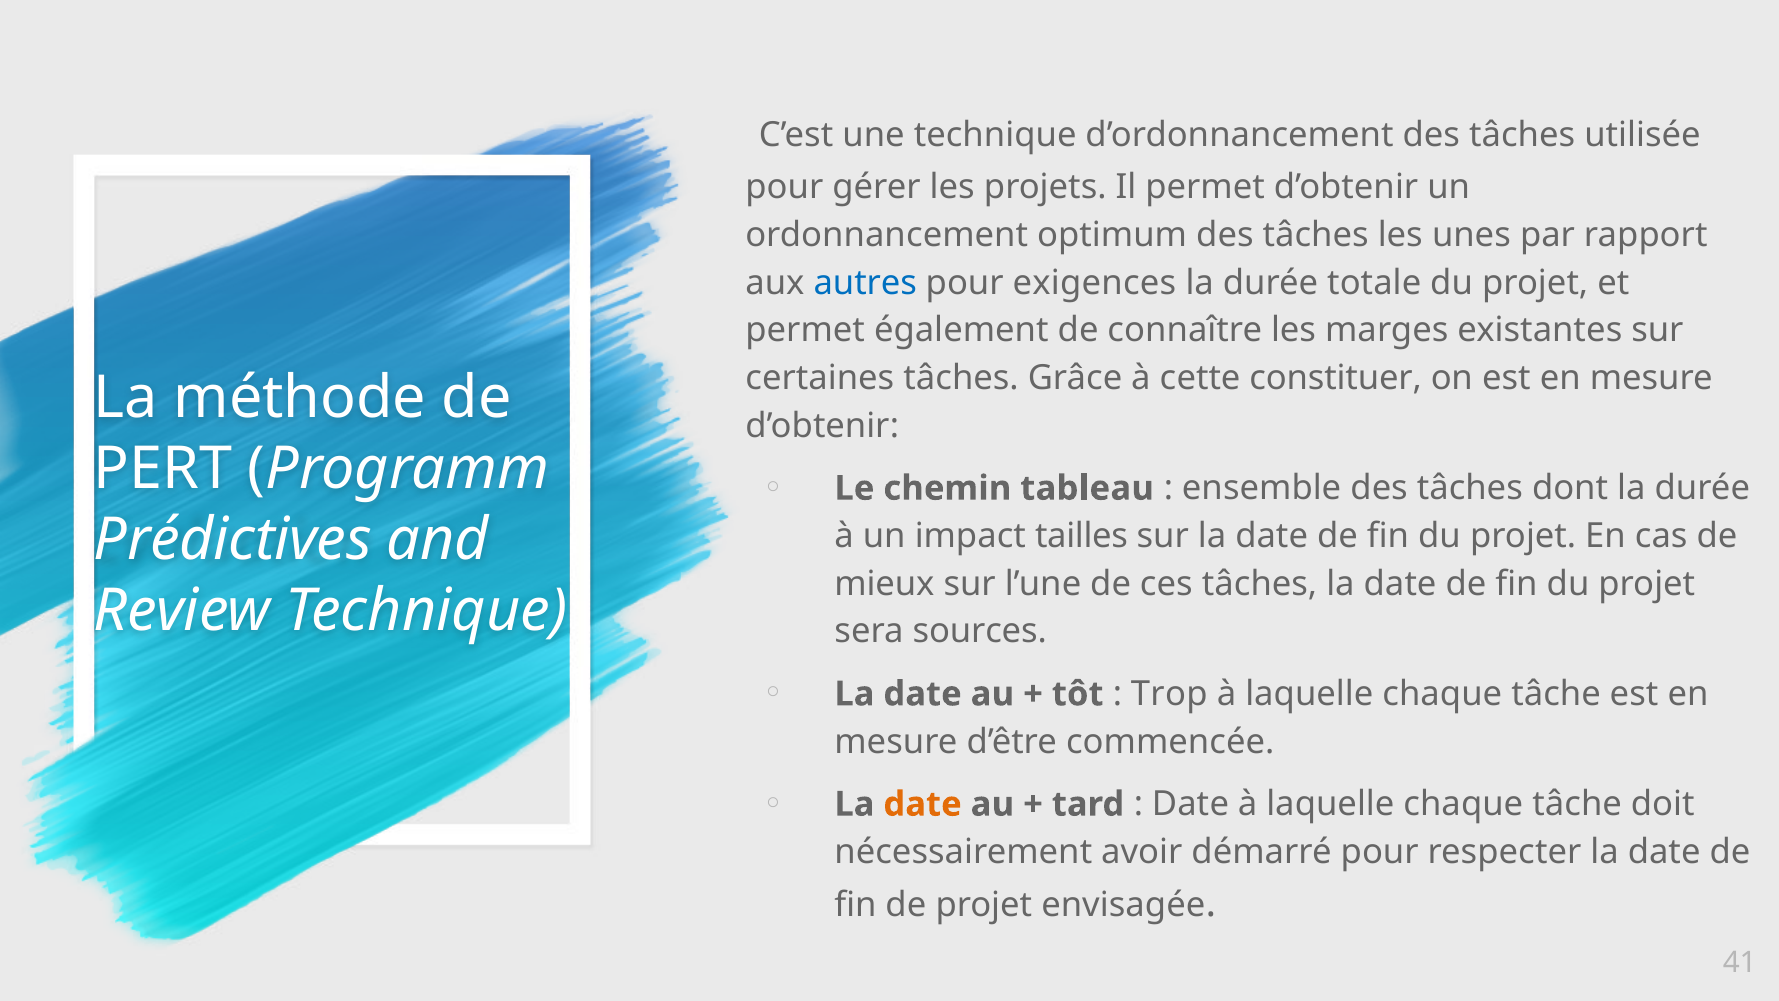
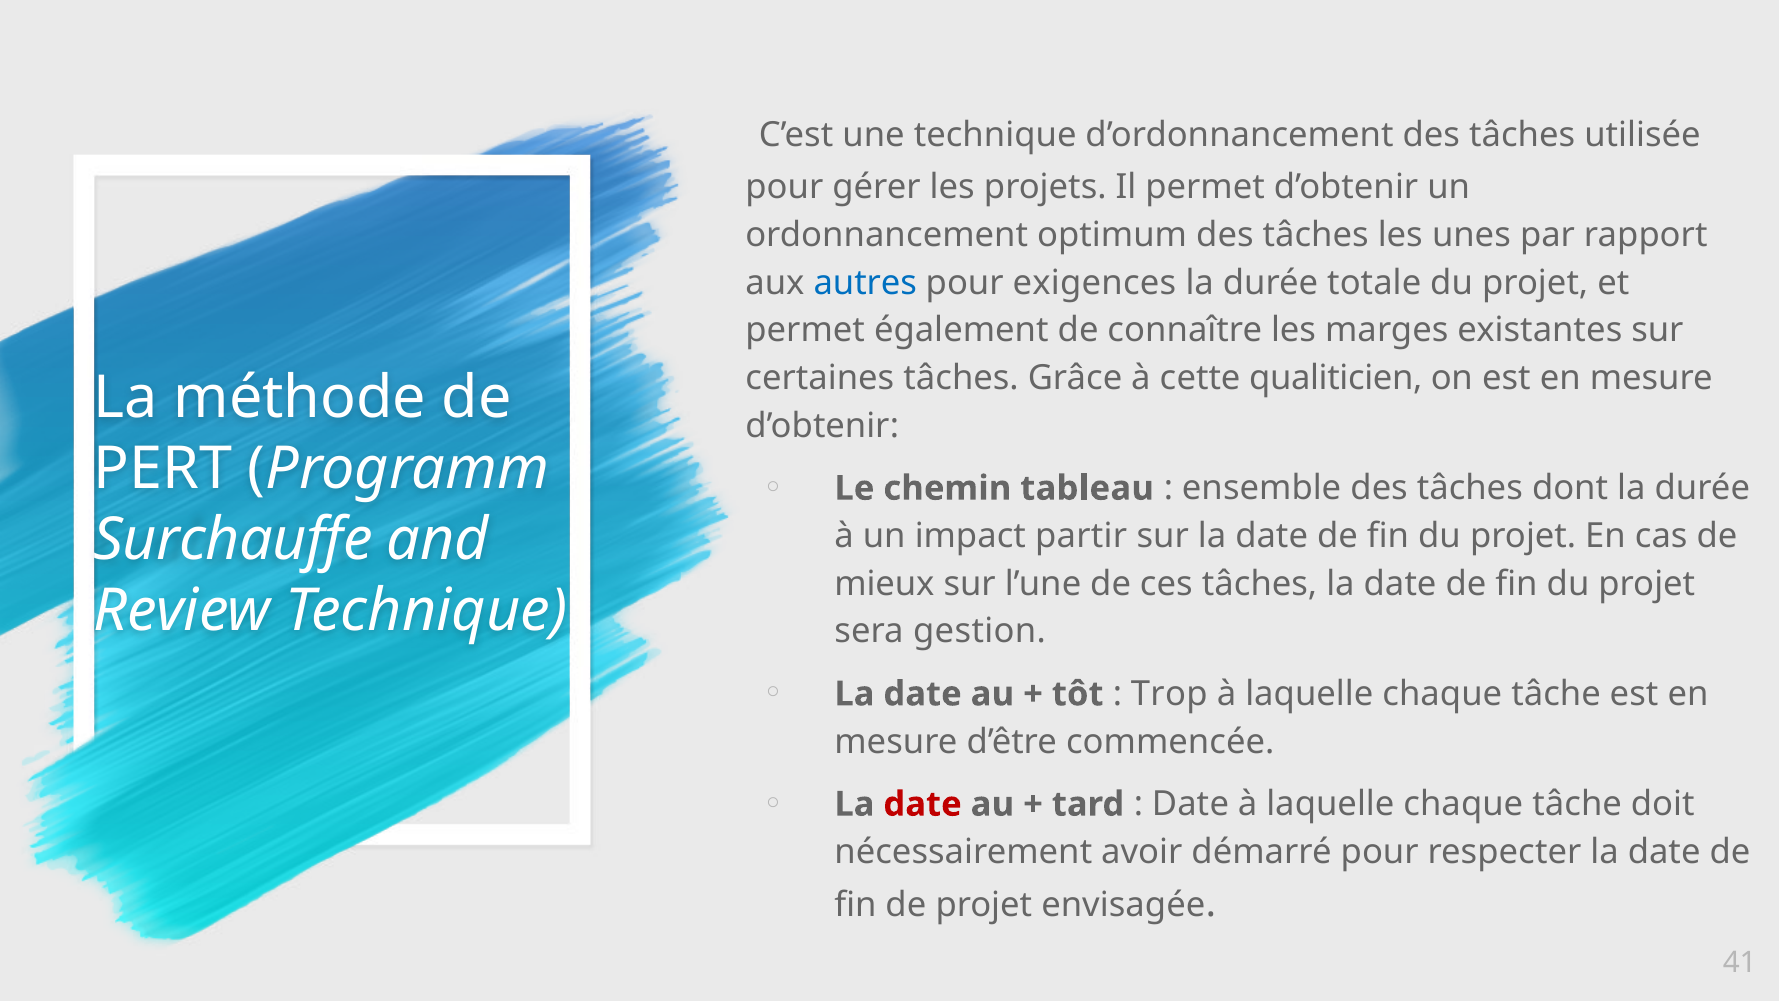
constituer: constituer -> qualiticien
Prédictives: Prédictives -> Surchauffe
tailles: tailles -> partir
sources: sources -> gestion
date at (923, 804) colour: orange -> red
